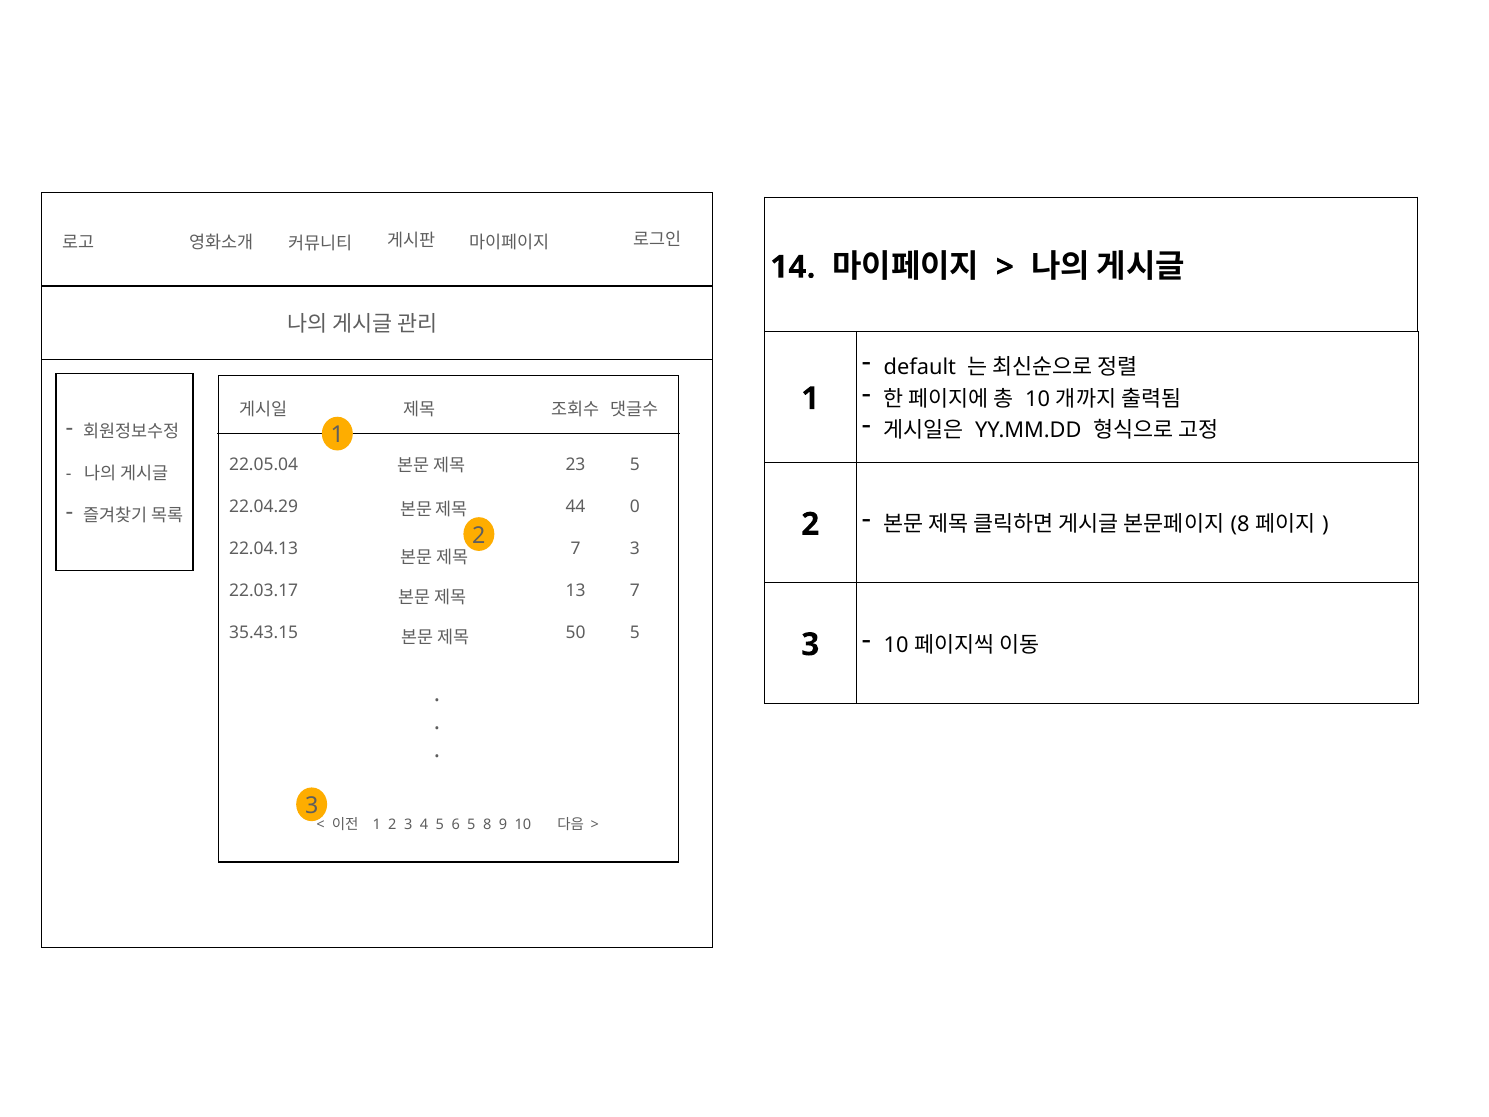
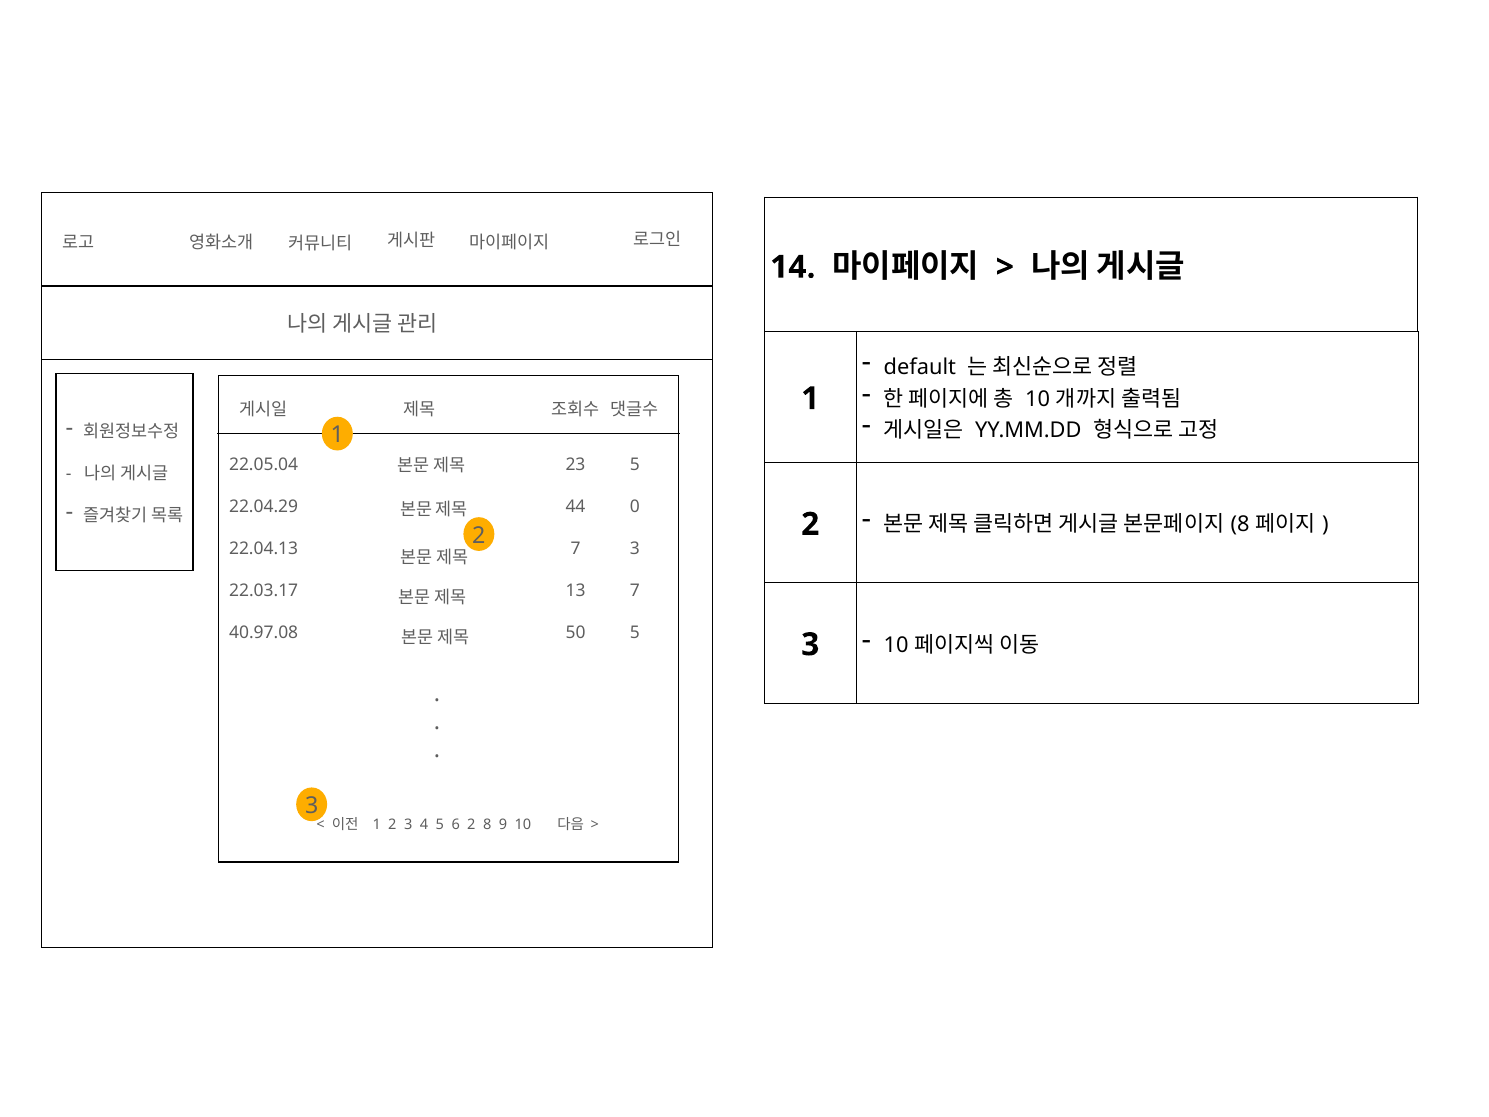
35.43.15: 35.43.15 -> 40.97.08
6 5: 5 -> 2
